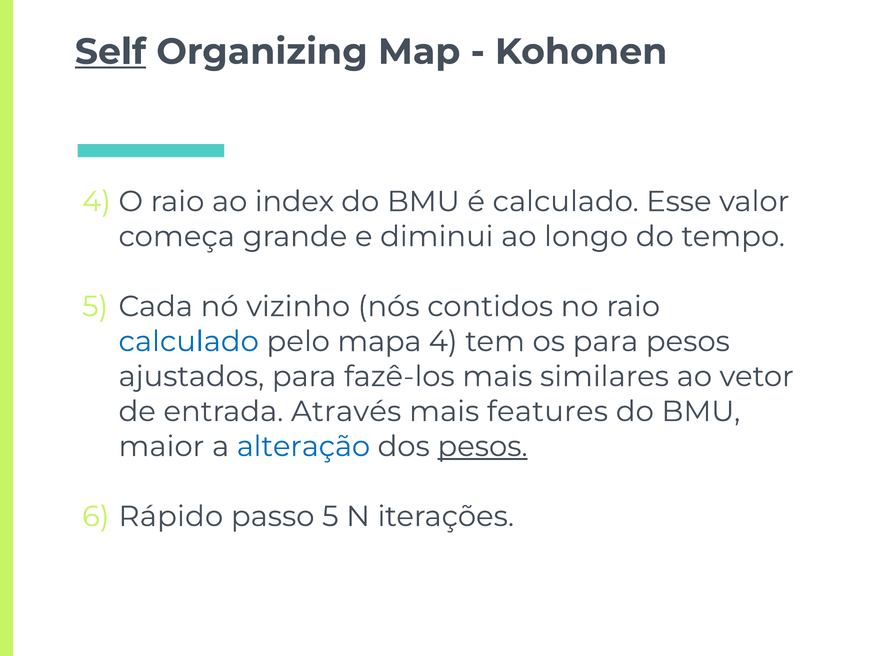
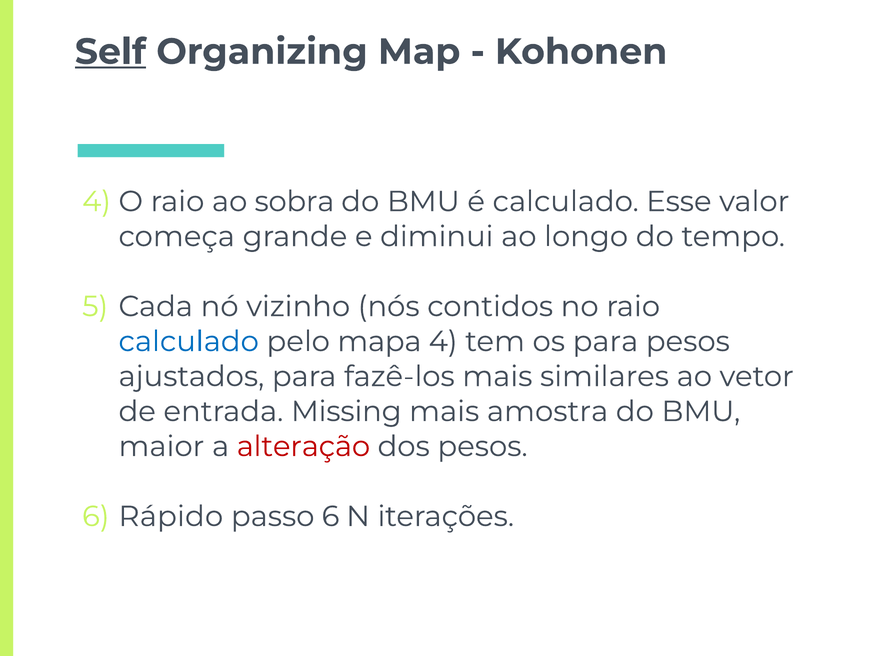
index: index -> sobra
Através: Através -> Missing
features: features -> amostra
alteração colour: blue -> red
pesos at (483, 446) underline: present -> none
passo 5: 5 -> 6
